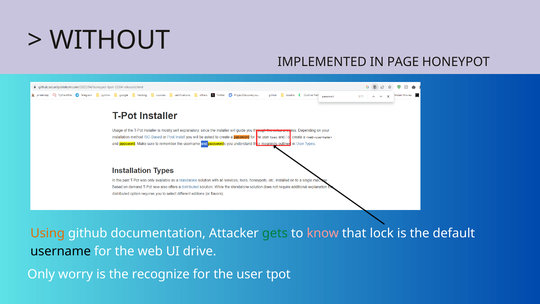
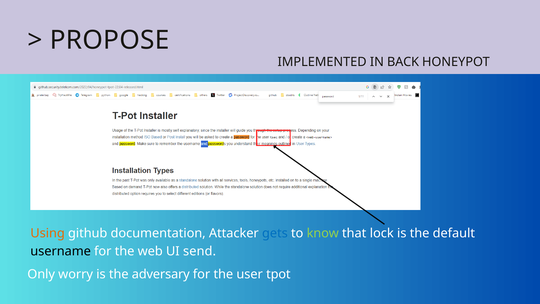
WITHOUT: WITHOUT -> PROPOSE
PAGE: PAGE -> BACK
gets colour: green -> blue
know colour: pink -> light green
drive: drive -> send
recognize: recognize -> adversary
